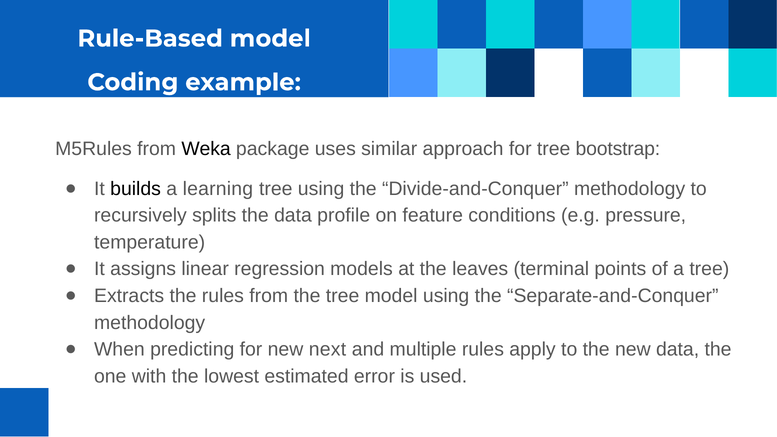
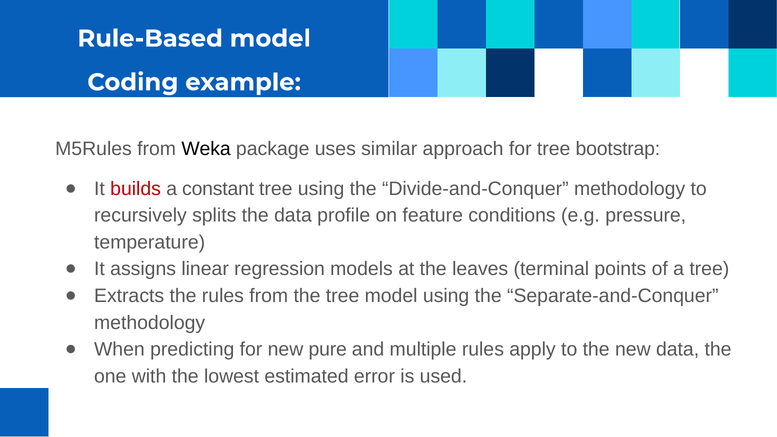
builds colour: black -> red
learning: learning -> constant
next: next -> pure
